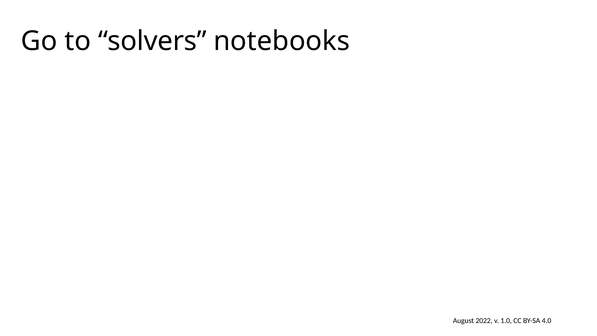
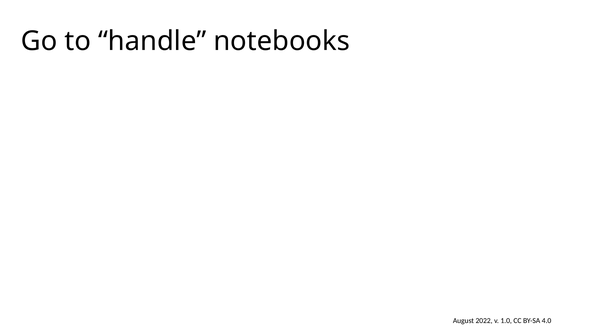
solvers: solvers -> handle
